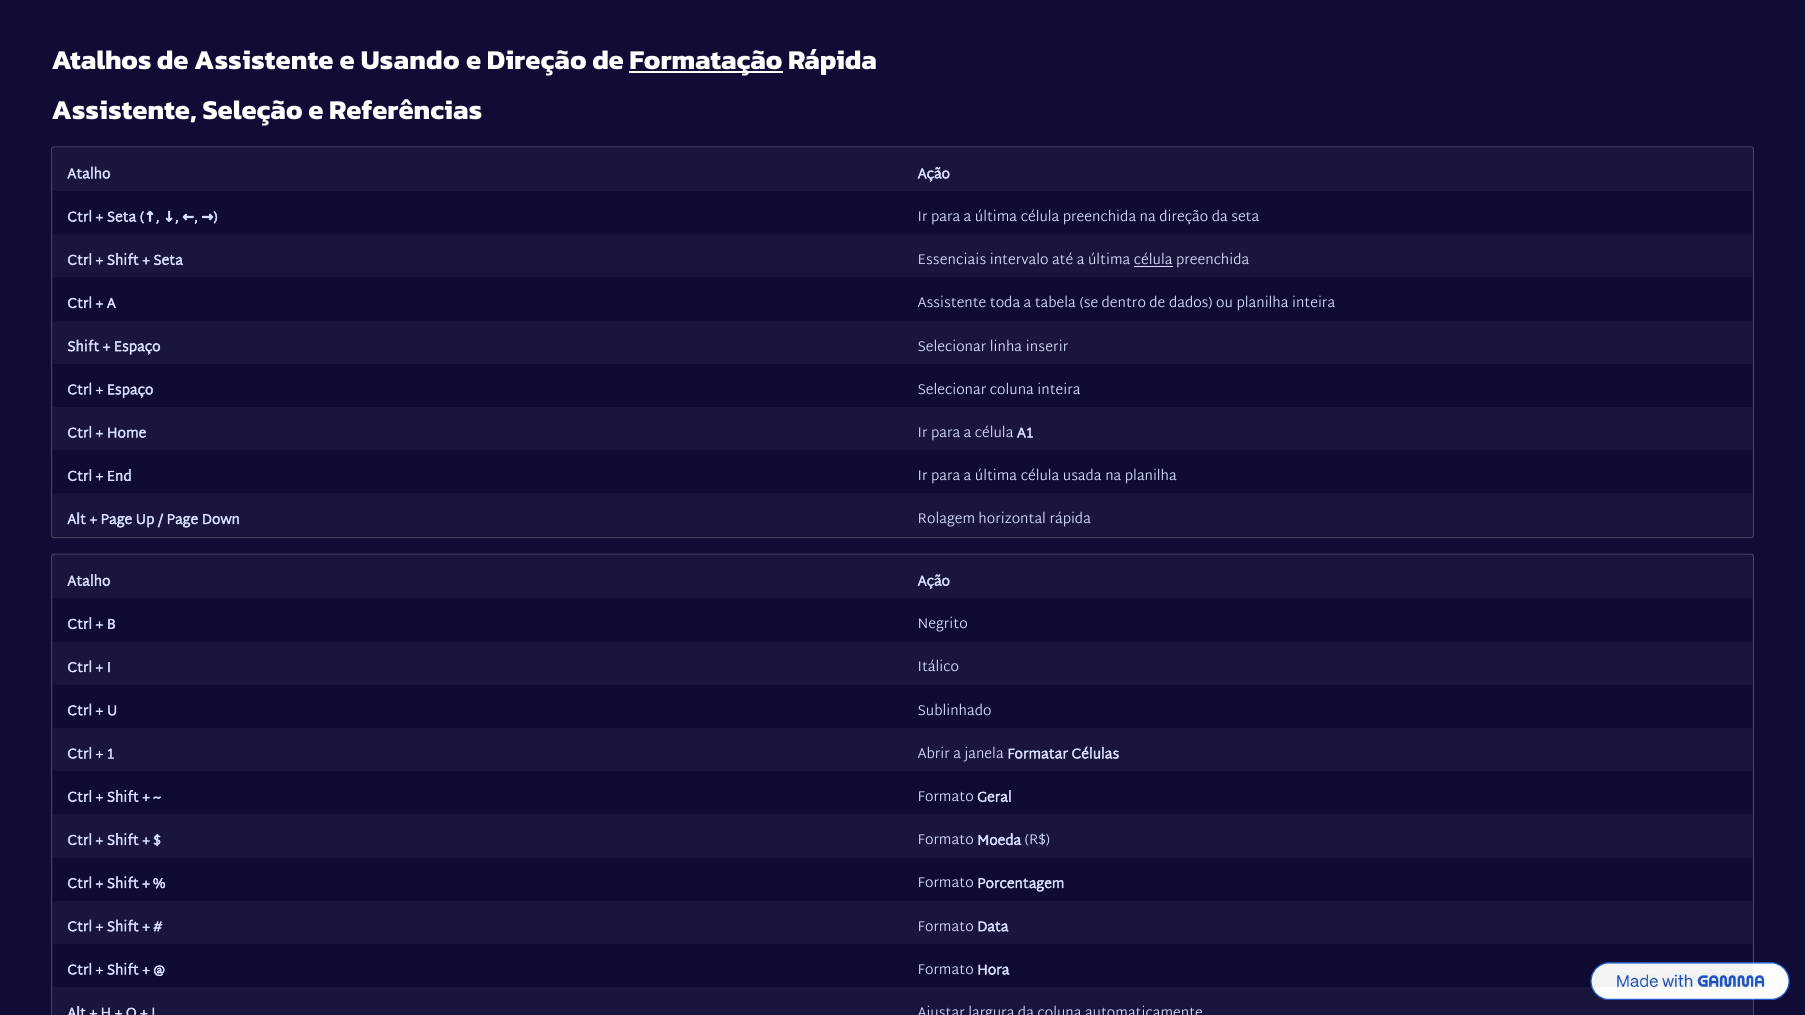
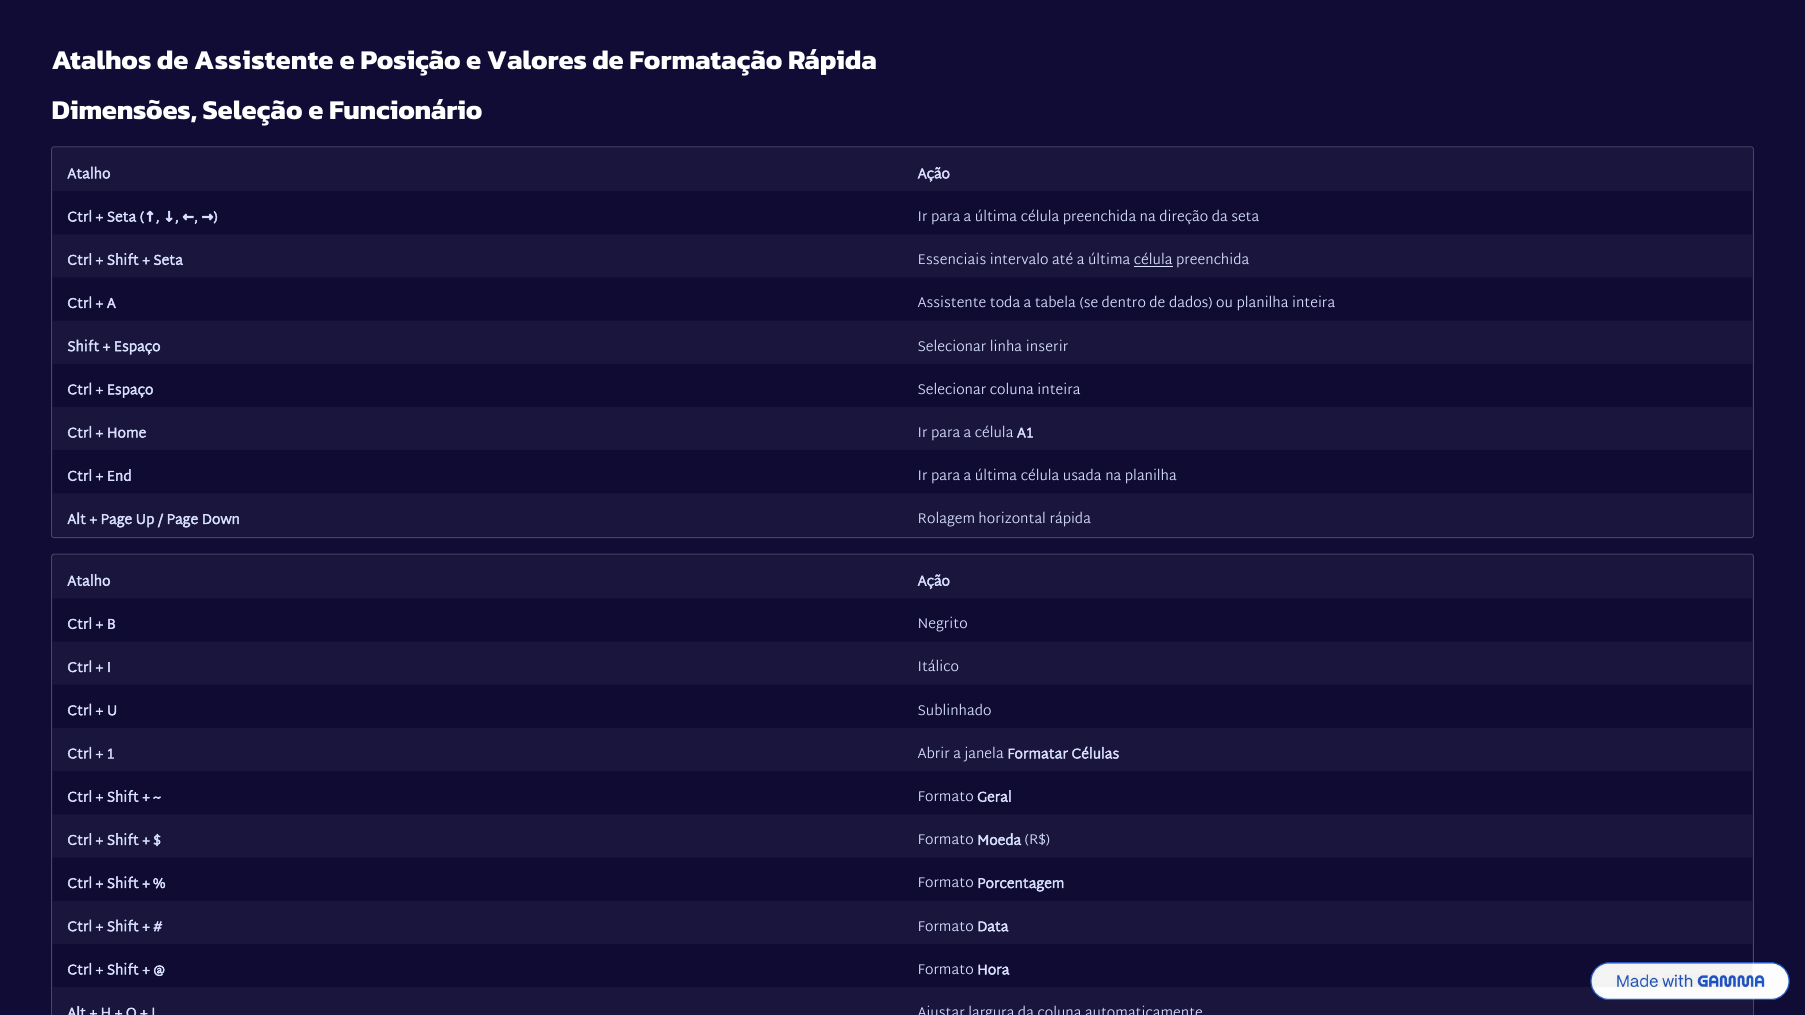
Usando: Usando -> Posição
e Direção: Direção -> Valores
Formatação underline: present -> none
Assistente at (124, 110): Assistente -> Dimensões
Referências: Referências -> Funcionário
